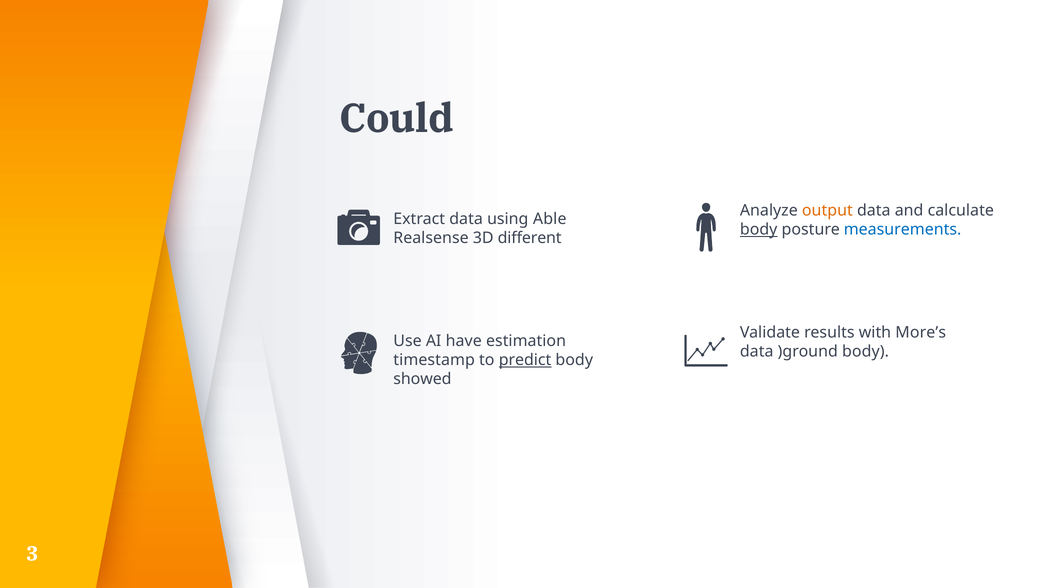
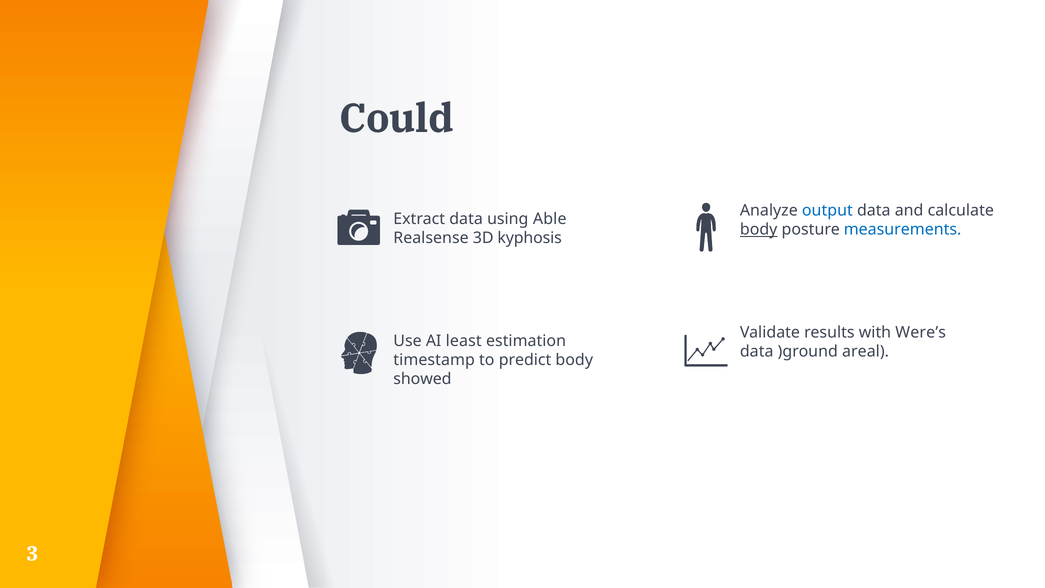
output colour: orange -> blue
different: different -> kyphosis
More’s: More’s -> Were’s
have: have -> least
)ground body: body -> areal
predict underline: present -> none
